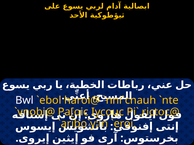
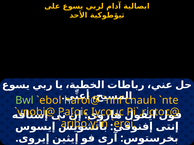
Bwl colour: white -> light green
